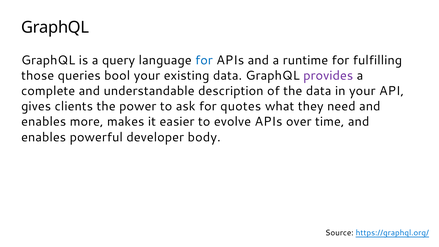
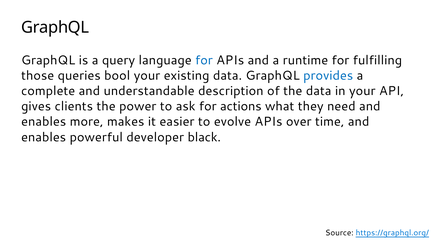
provides colour: purple -> blue
quotes: quotes -> actions
body: body -> black
